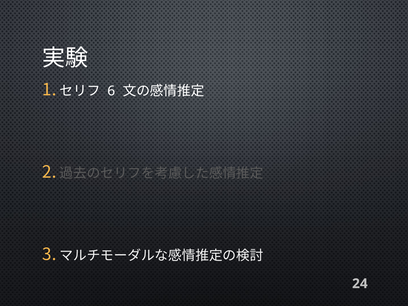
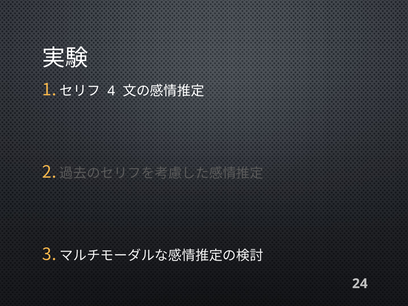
6: 6 -> 4
